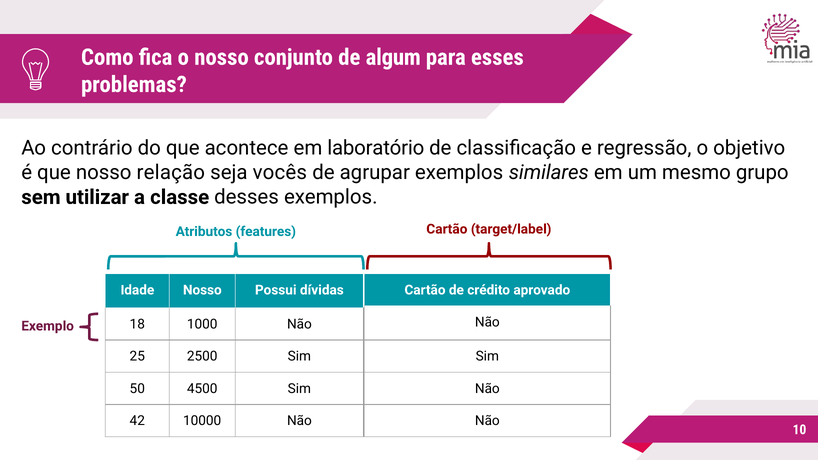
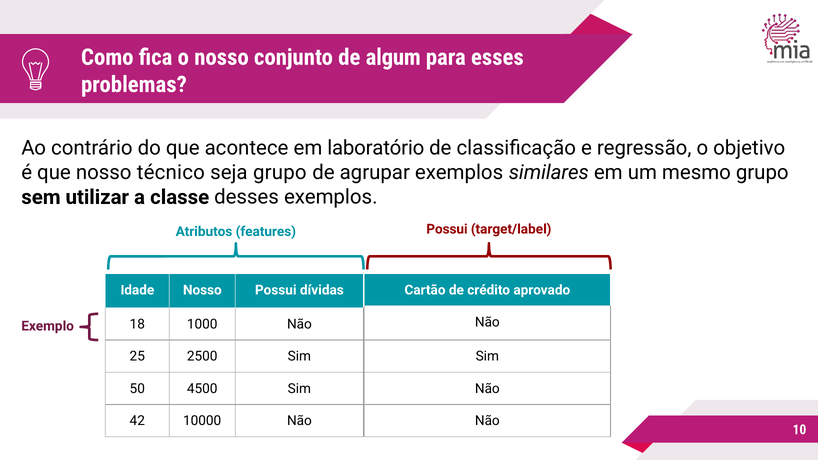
relação: relação -> técnico
seja vocês: vocês -> grupo
Cartão at (447, 229): Cartão -> Possui
